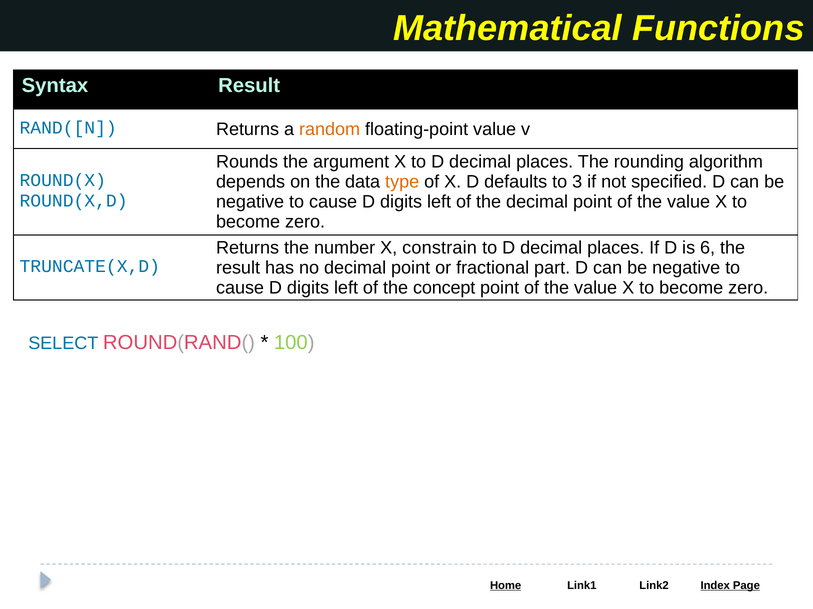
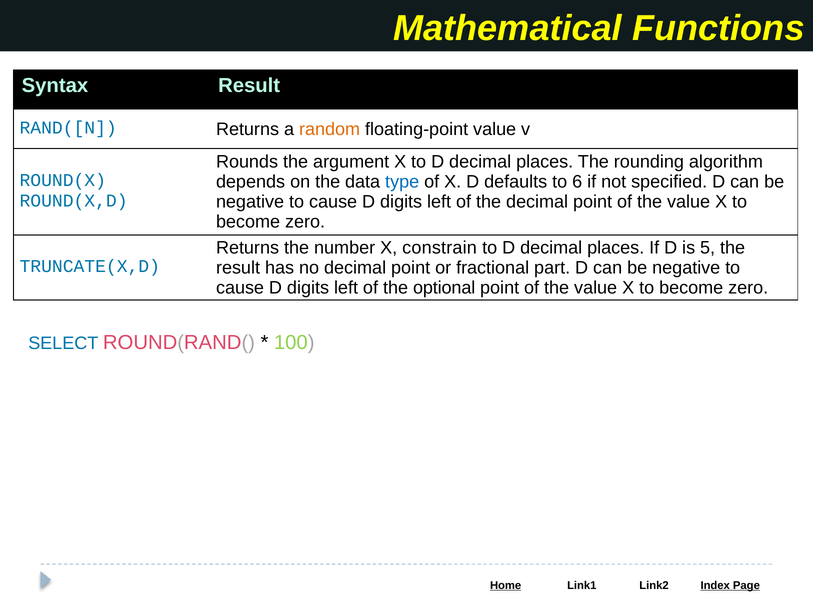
type colour: orange -> blue
3: 3 -> 6
6: 6 -> 5
concept: concept -> optional
